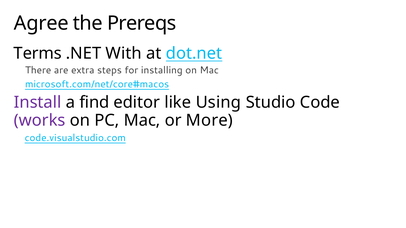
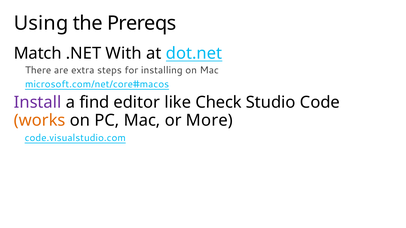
Agree: Agree -> Using
Terms: Terms -> Match
Using: Using -> Check
works colour: purple -> orange
